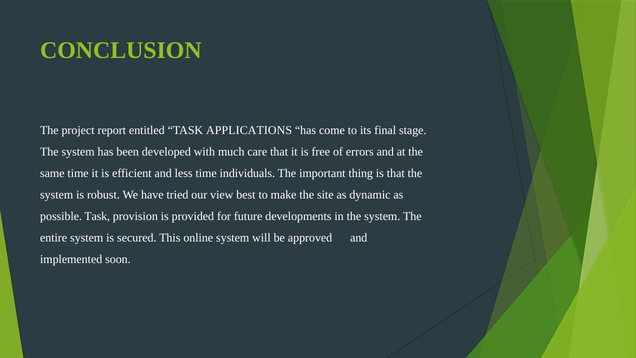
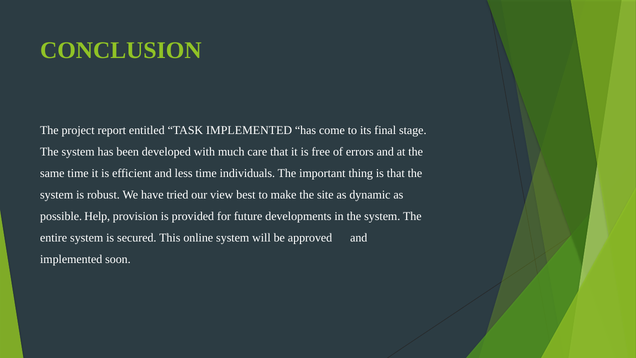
TASK APPLICATIONS: APPLICATIONS -> IMPLEMENTED
possible Task: Task -> Help
